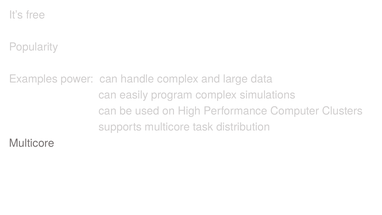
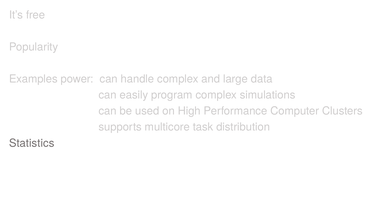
Multicore at (32, 143): Multicore -> Statistics
